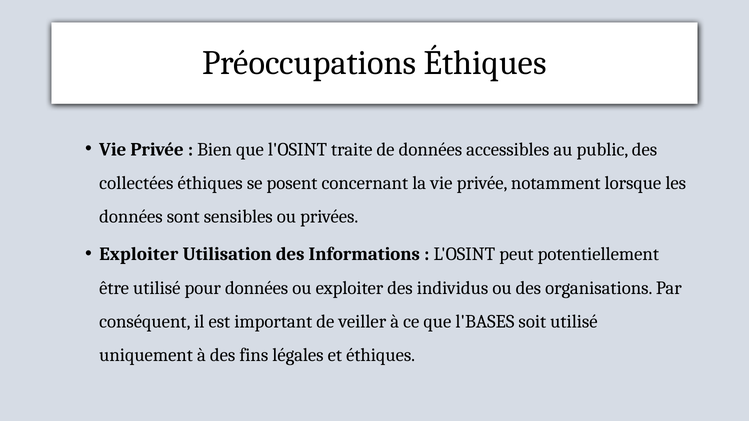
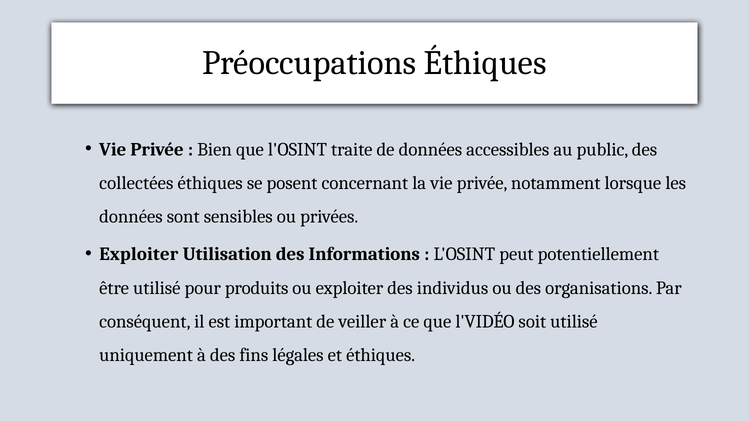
pour données: données -> produits
l'BASES: l'BASES -> l'VIDÉO
